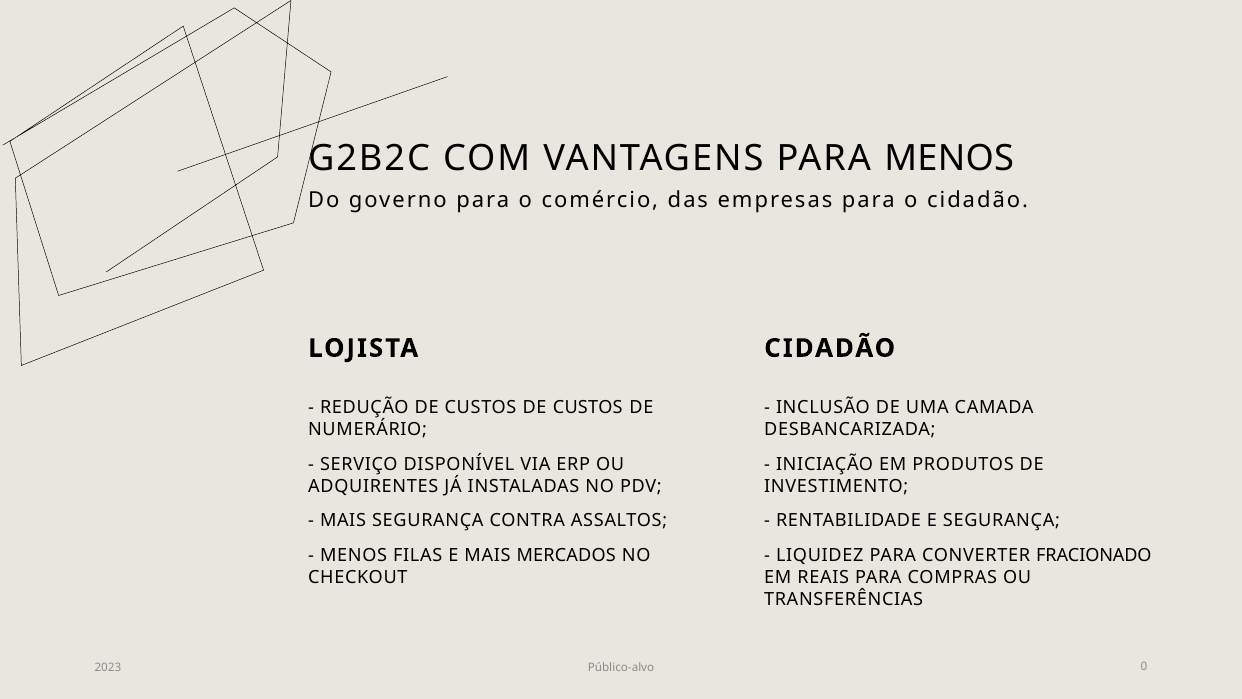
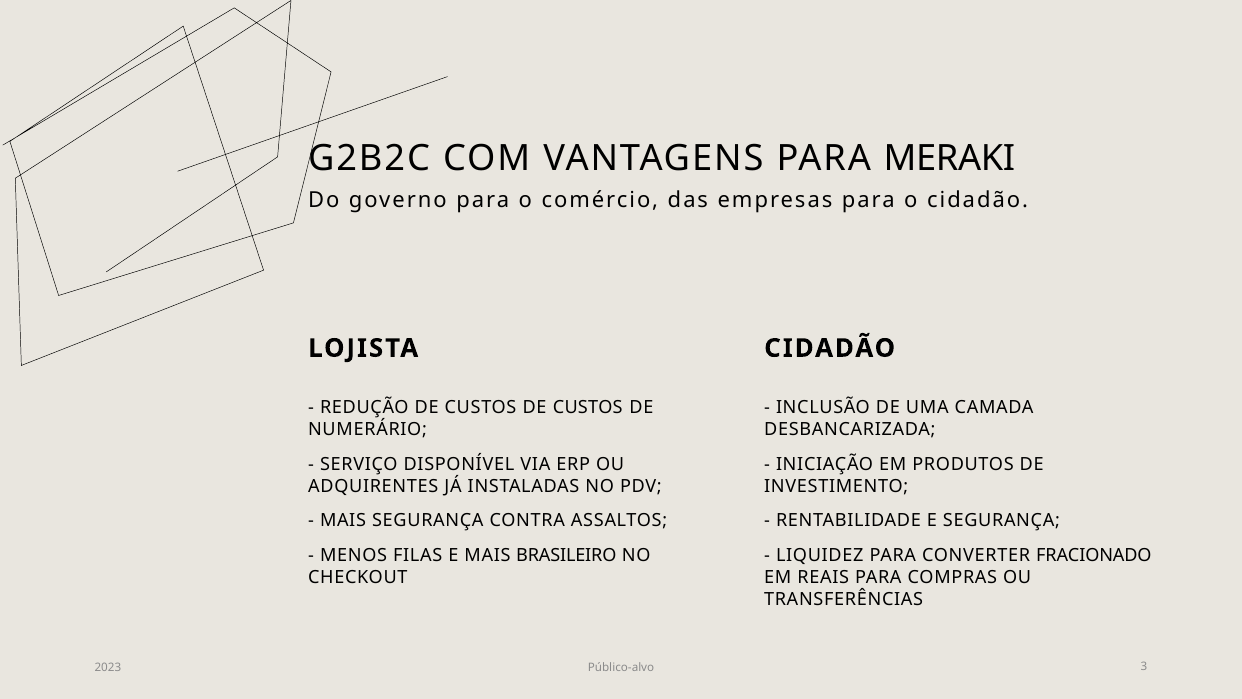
PARA MENOS: MENOS -> MERAKI
MERCADOS: MERCADOS -> BRASILEIRO
0: 0 -> 3
